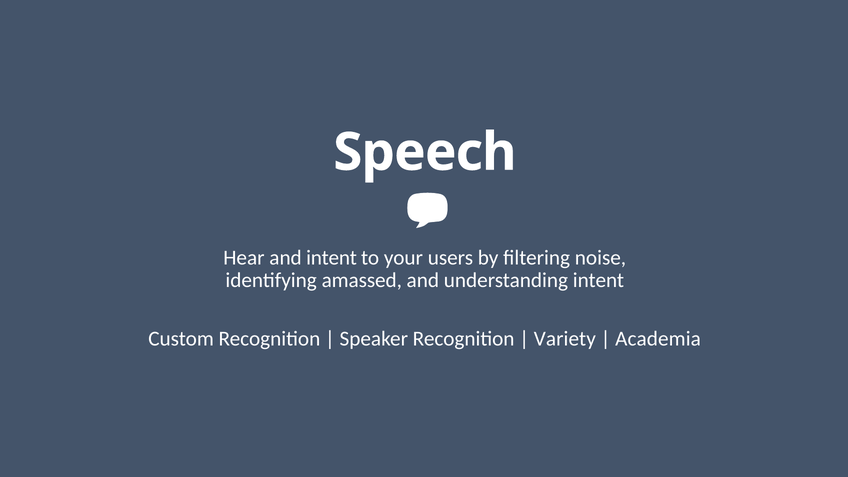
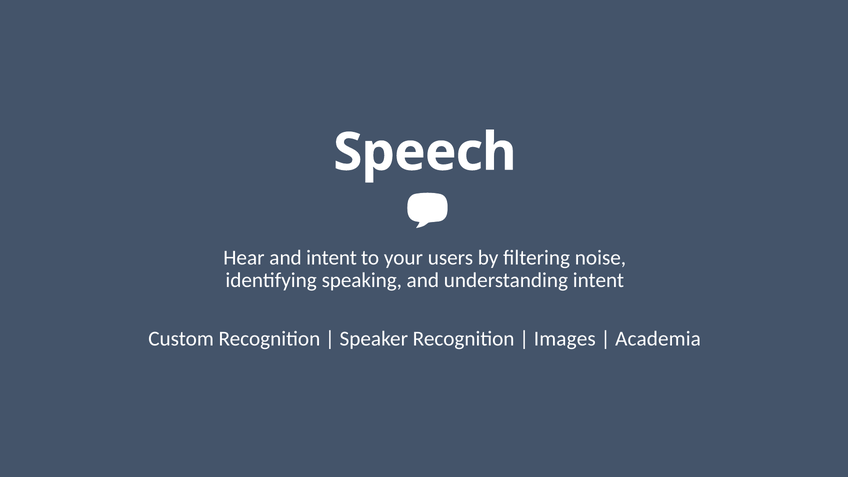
amassed: amassed -> speaking
Variety: Variety -> Images
